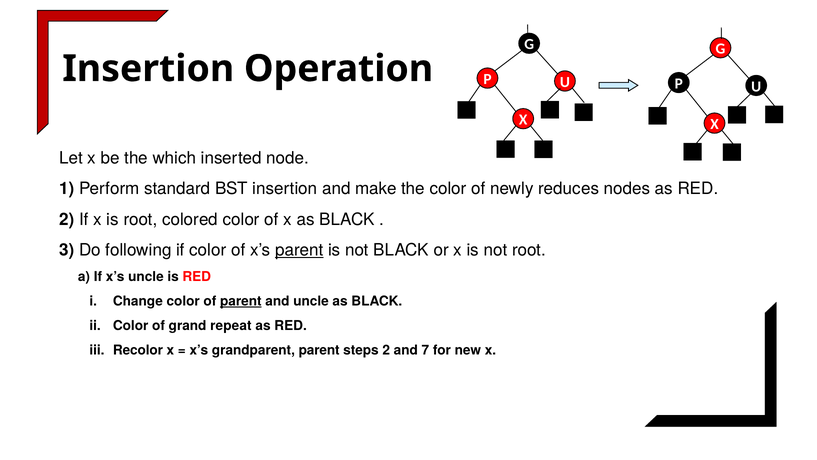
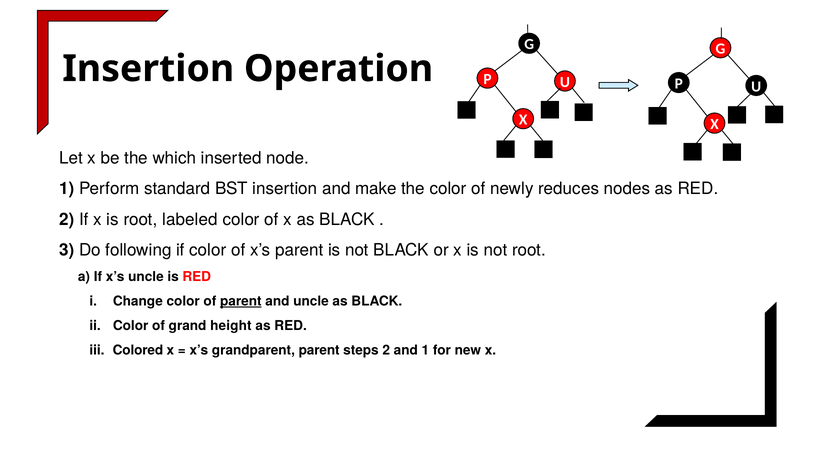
colored: colored -> labeled
parent at (299, 250) underline: present -> none
repeat: repeat -> height
Recolor: Recolor -> Colored
and 7: 7 -> 1
